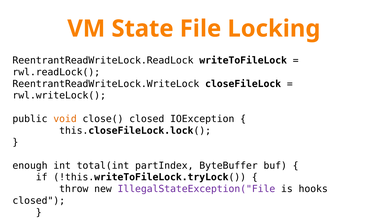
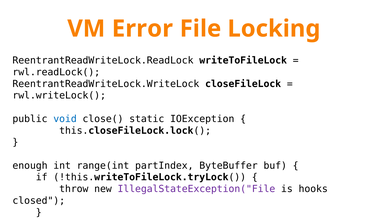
State: State -> Error
void colour: orange -> blue
close( closed: closed -> static
total(int: total(int -> range(int
